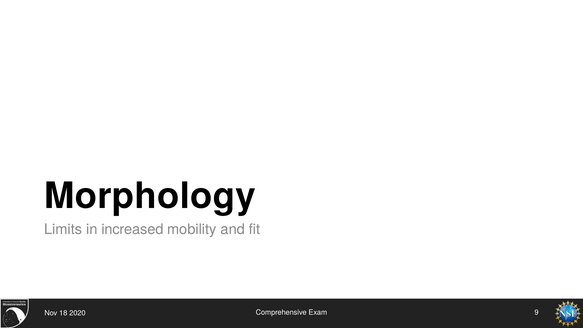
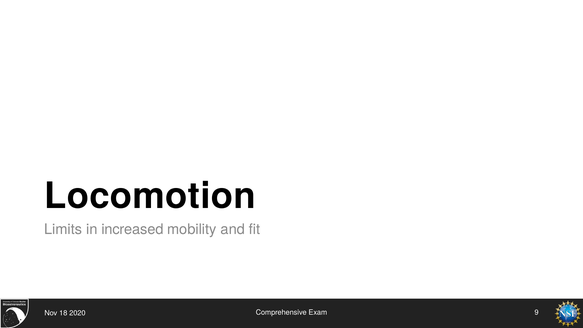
Morphology: Morphology -> Locomotion
